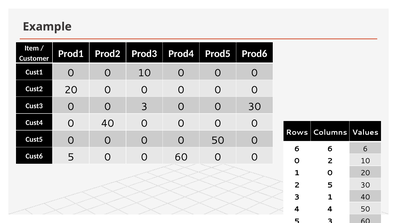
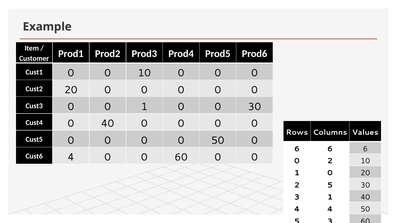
0 3: 3 -> 1
Cust6 5: 5 -> 4
